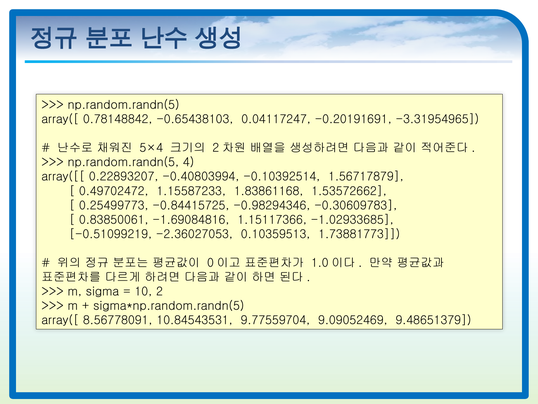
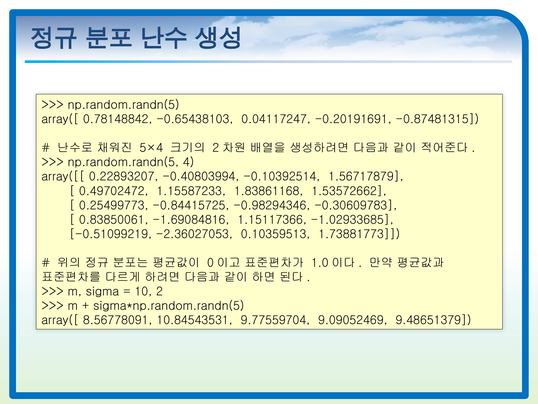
-3.31954965: -3.31954965 -> -0.87481315
